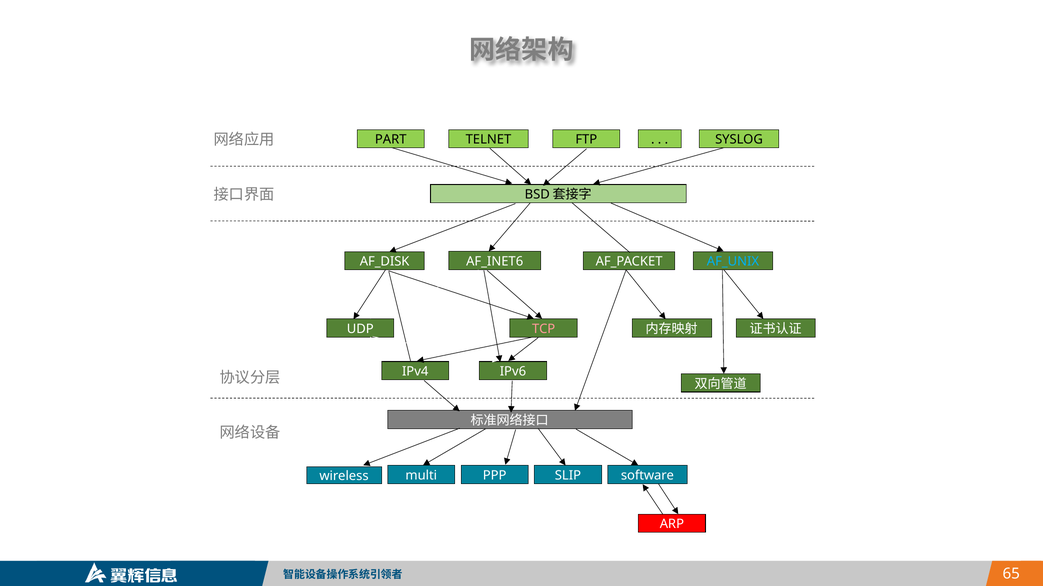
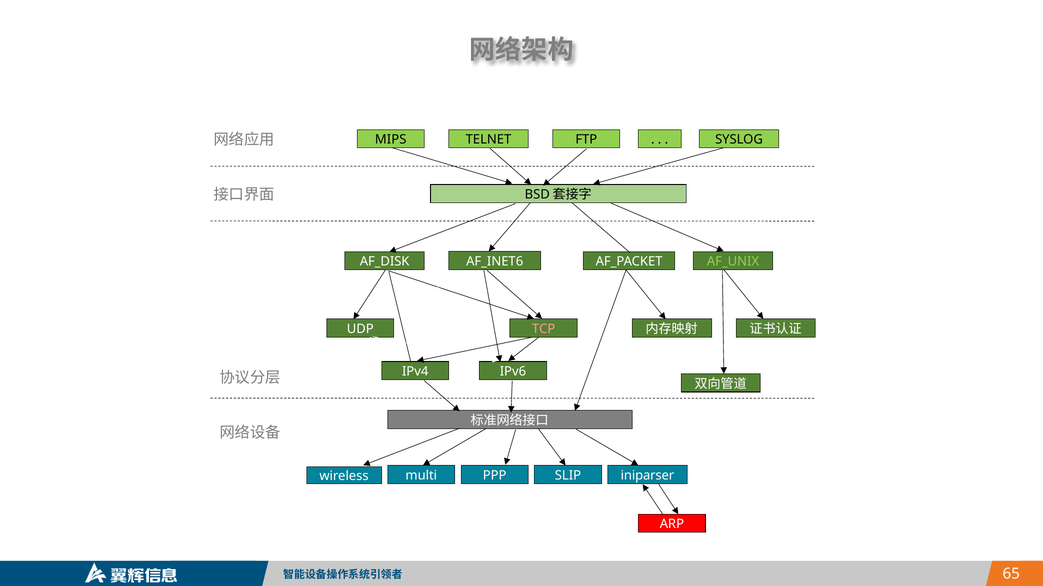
PART: PART -> MIPS
AF_UNIX colour: light blue -> light green
software: software -> iniparser
